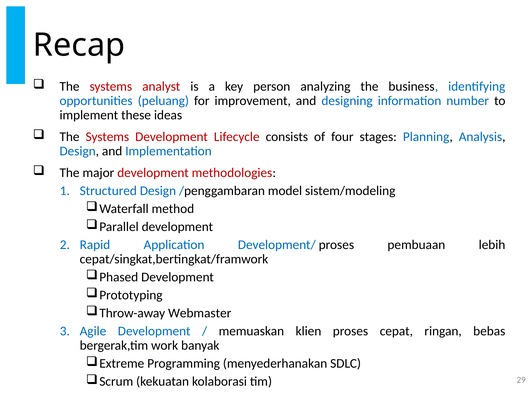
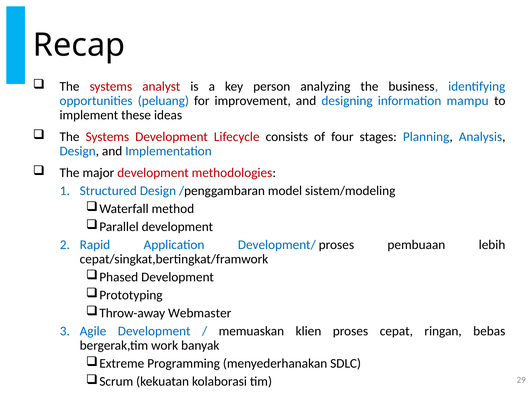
number: number -> mampu
